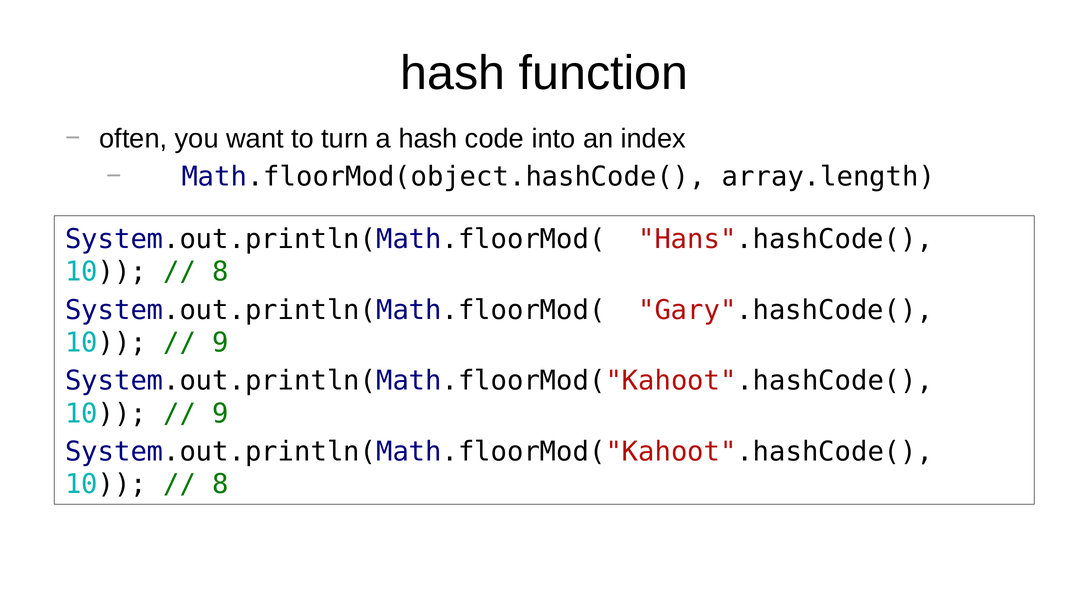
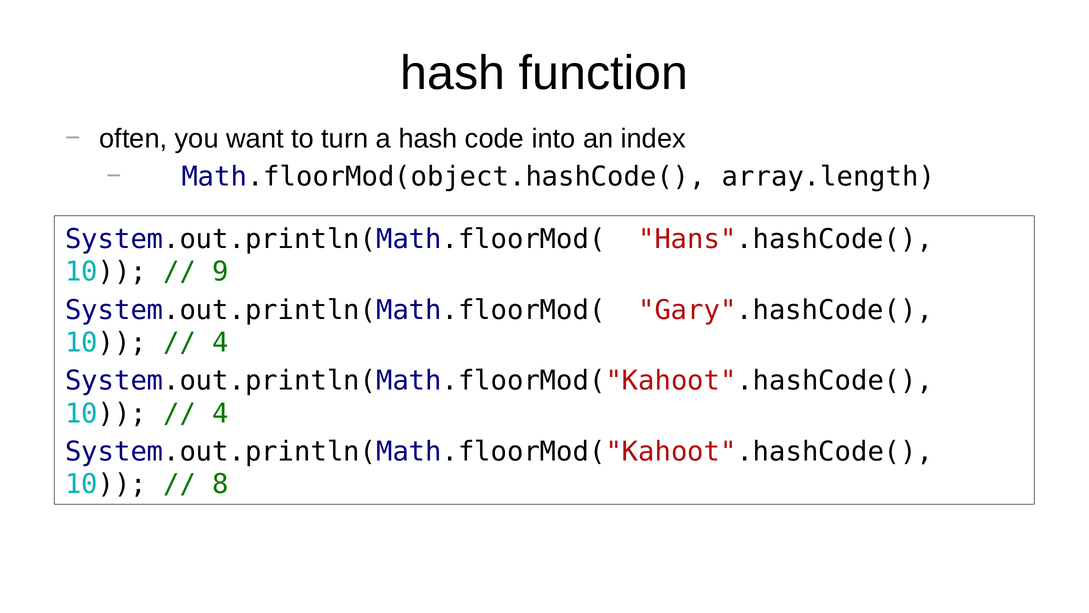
8 at (221, 272): 8 -> 9
9 at (221, 343): 9 -> 4
9 at (221, 413): 9 -> 4
